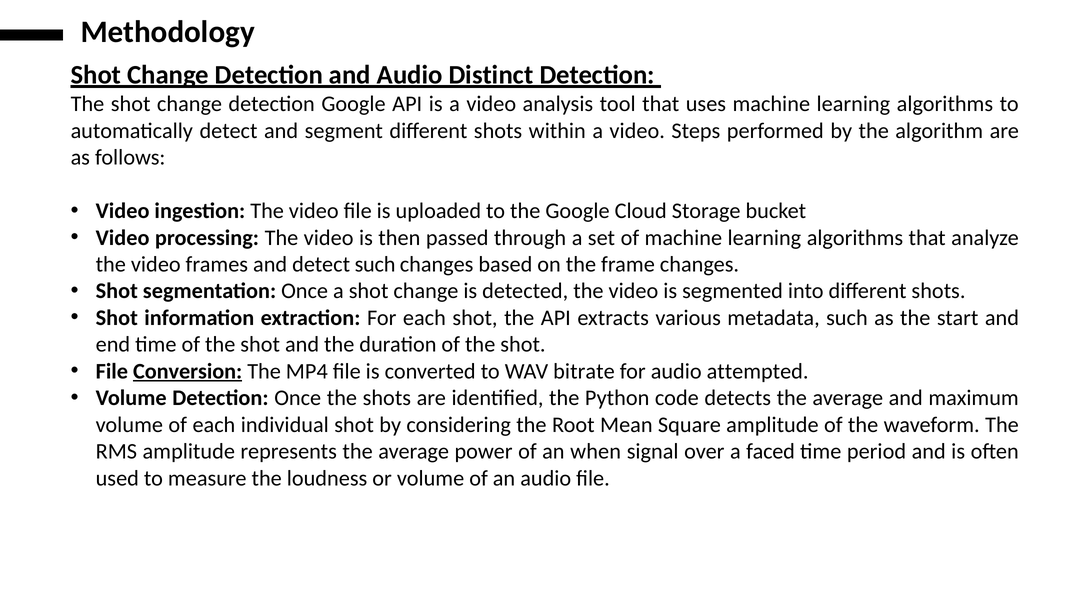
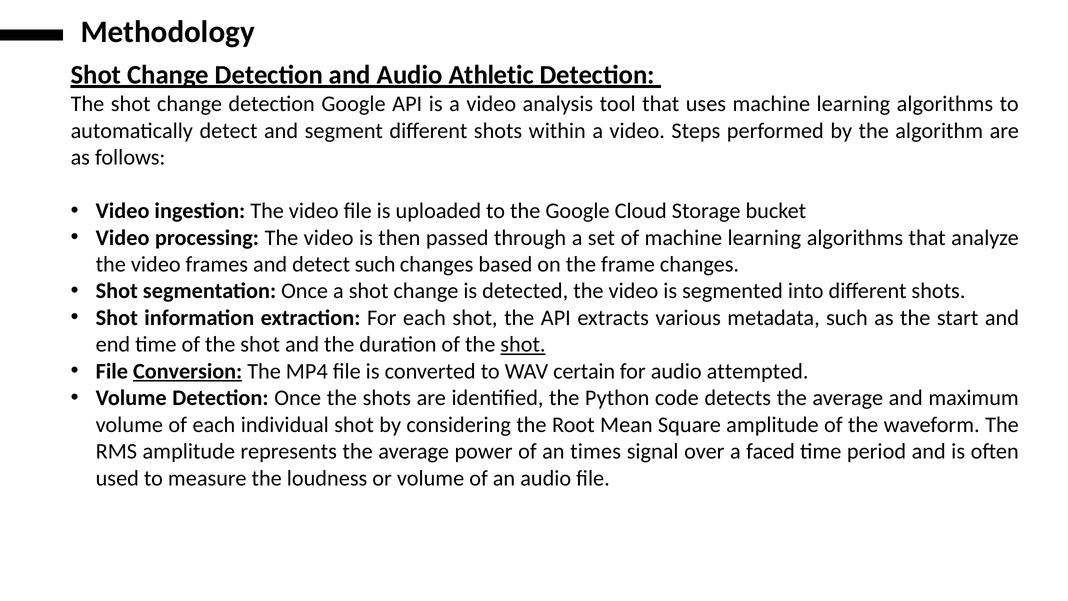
Distinct: Distinct -> Athletic
shot at (523, 344) underline: none -> present
bitrate: bitrate -> certain
when: when -> times
